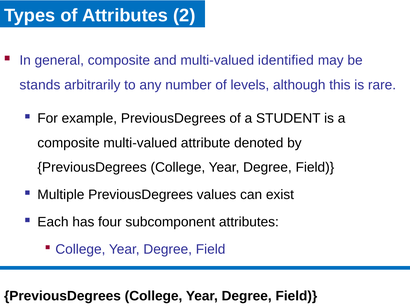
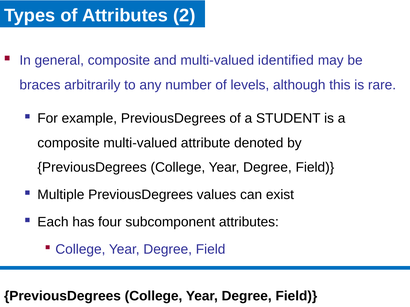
stands: stands -> braces
